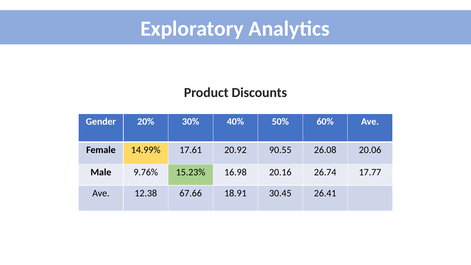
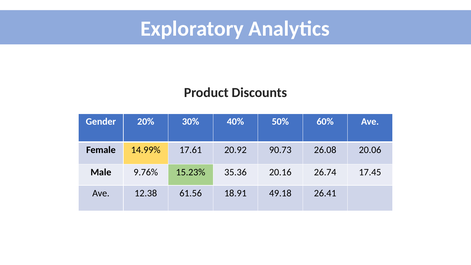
90.55: 90.55 -> 90.73
16.98: 16.98 -> 35.36
17.77: 17.77 -> 17.45
67.66: 67.66 -> 61.56
30.45: 30.45 -> 49.18
